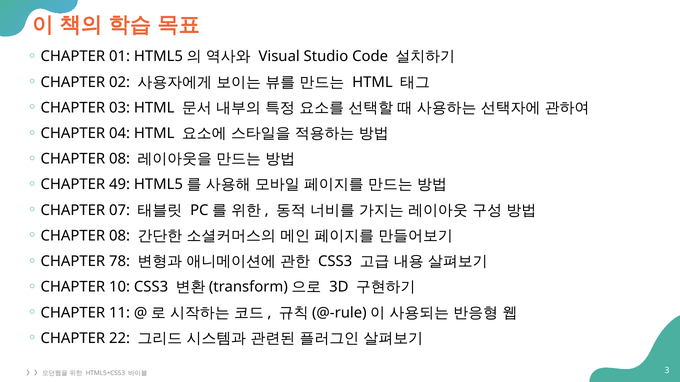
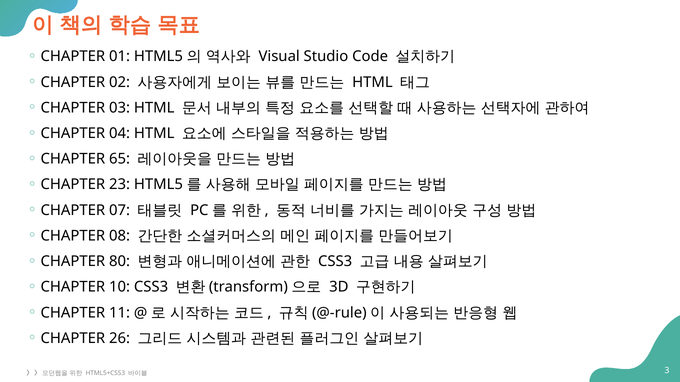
08 at (120, 159): 08 -> 65
49: 49 -> 23
78: 78 -> 80
22: 22 -> 26
